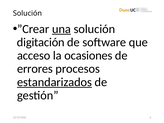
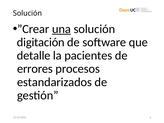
acceso: acceso -> detalle
ocasiones: ocasiones -> pacientes
estandarizados underline: present -> none
